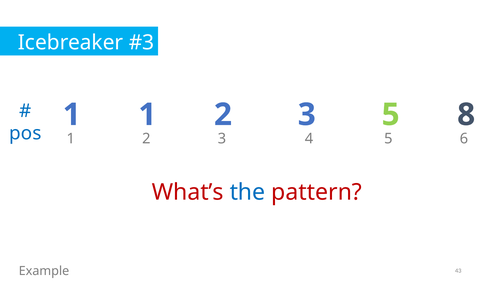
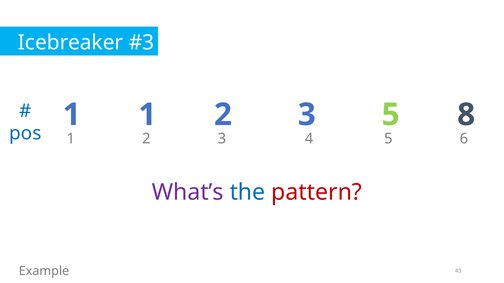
What’s colour: red -> purple
